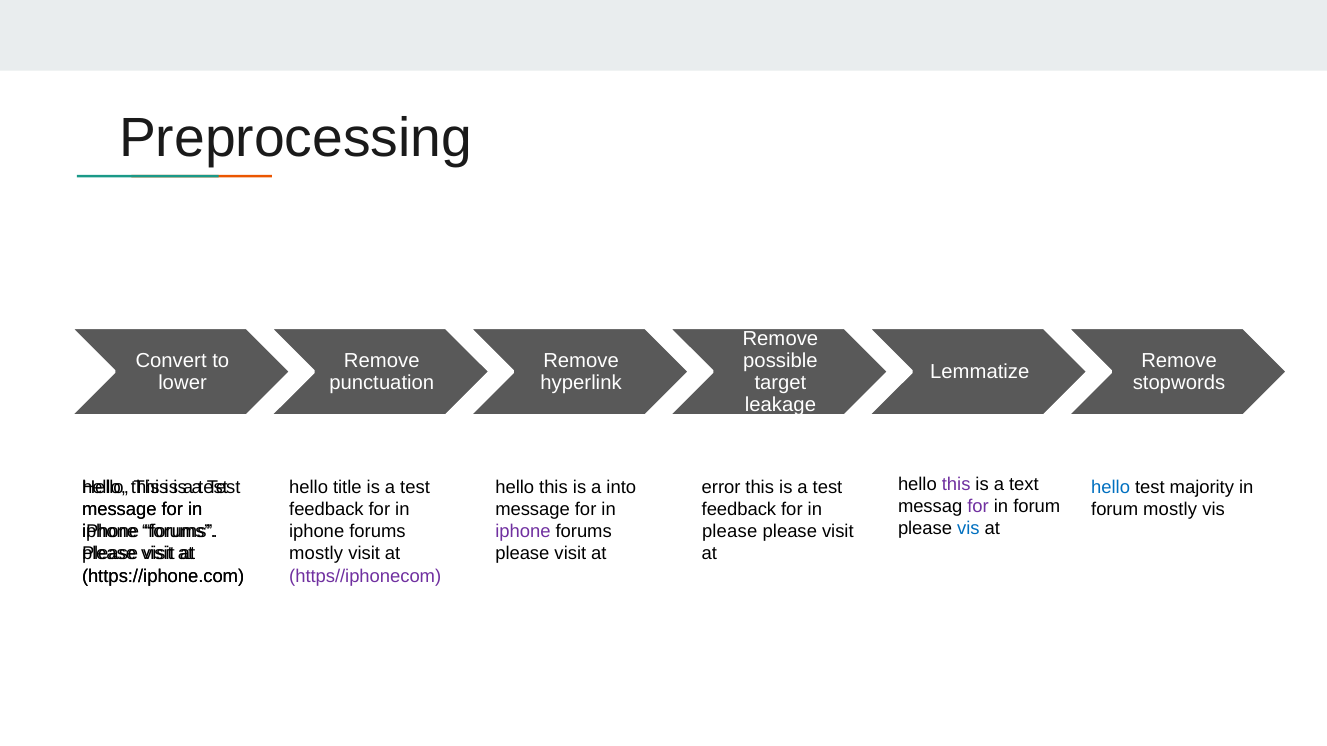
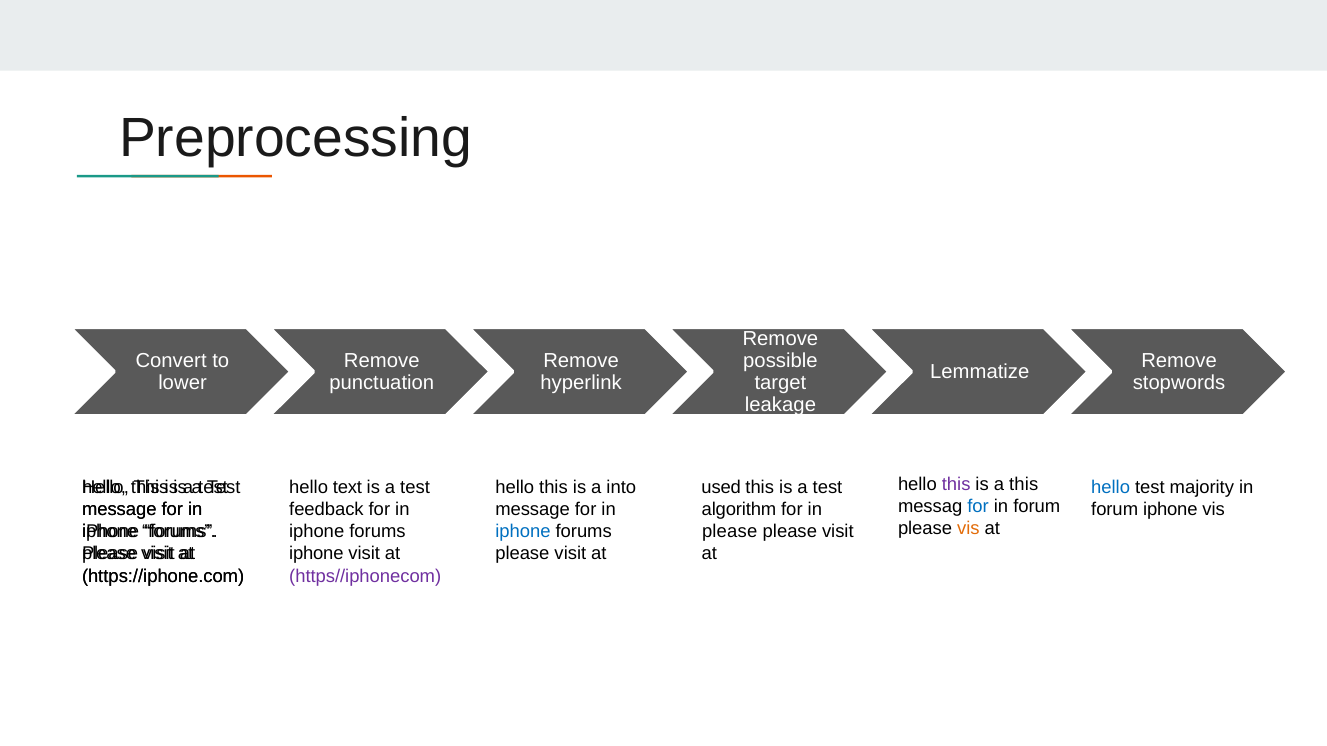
a text: text -> this
title: title -> text
error: error -> used
for at (978, 507) colour: purple -> blue
feedback at (739, 510): feedback -> algorithm
forum mostly: mostly -> iphone
vis at (968, 529) colour: blue -> orange
iphone at (523, 532) colour: purple -> blue
mostly at (316, 554): mostly -> iphone
